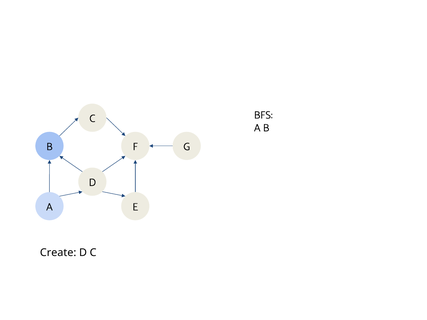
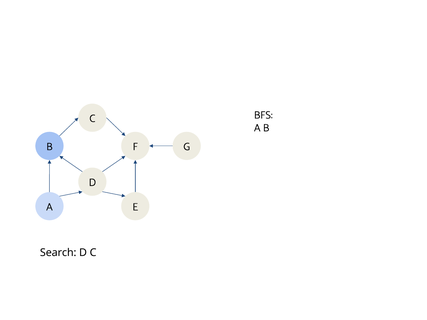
Create: Create -> Search
